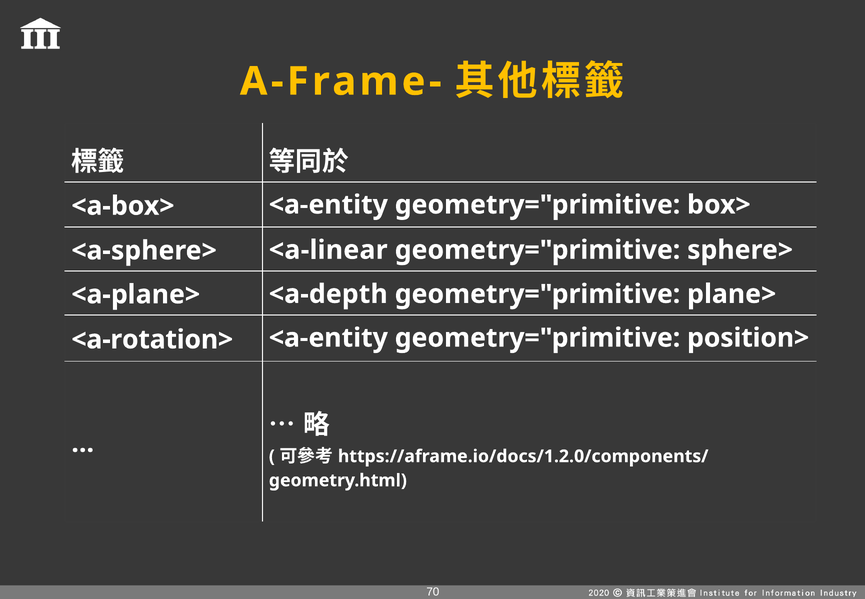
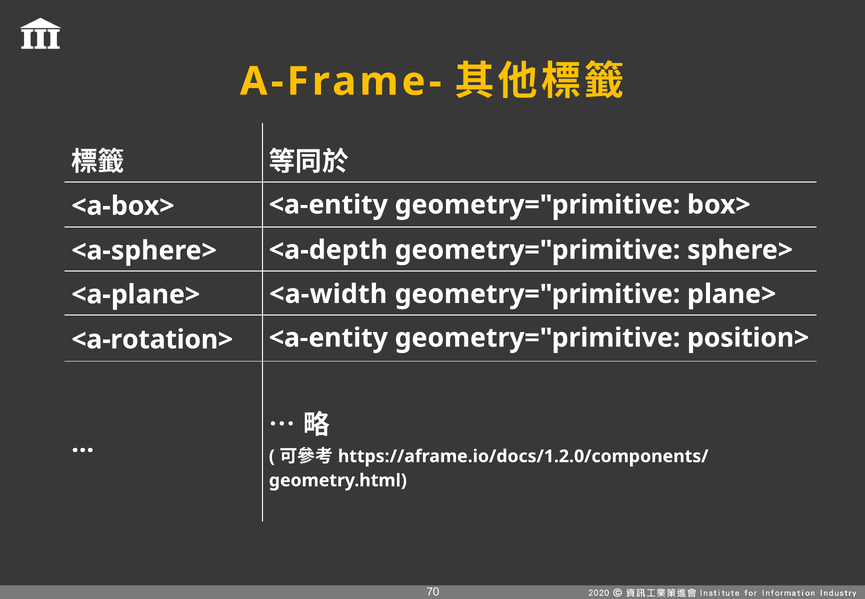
<a-linear: <a-linear -> <a-depth
<a-depth: <a-depth -> <a-width
